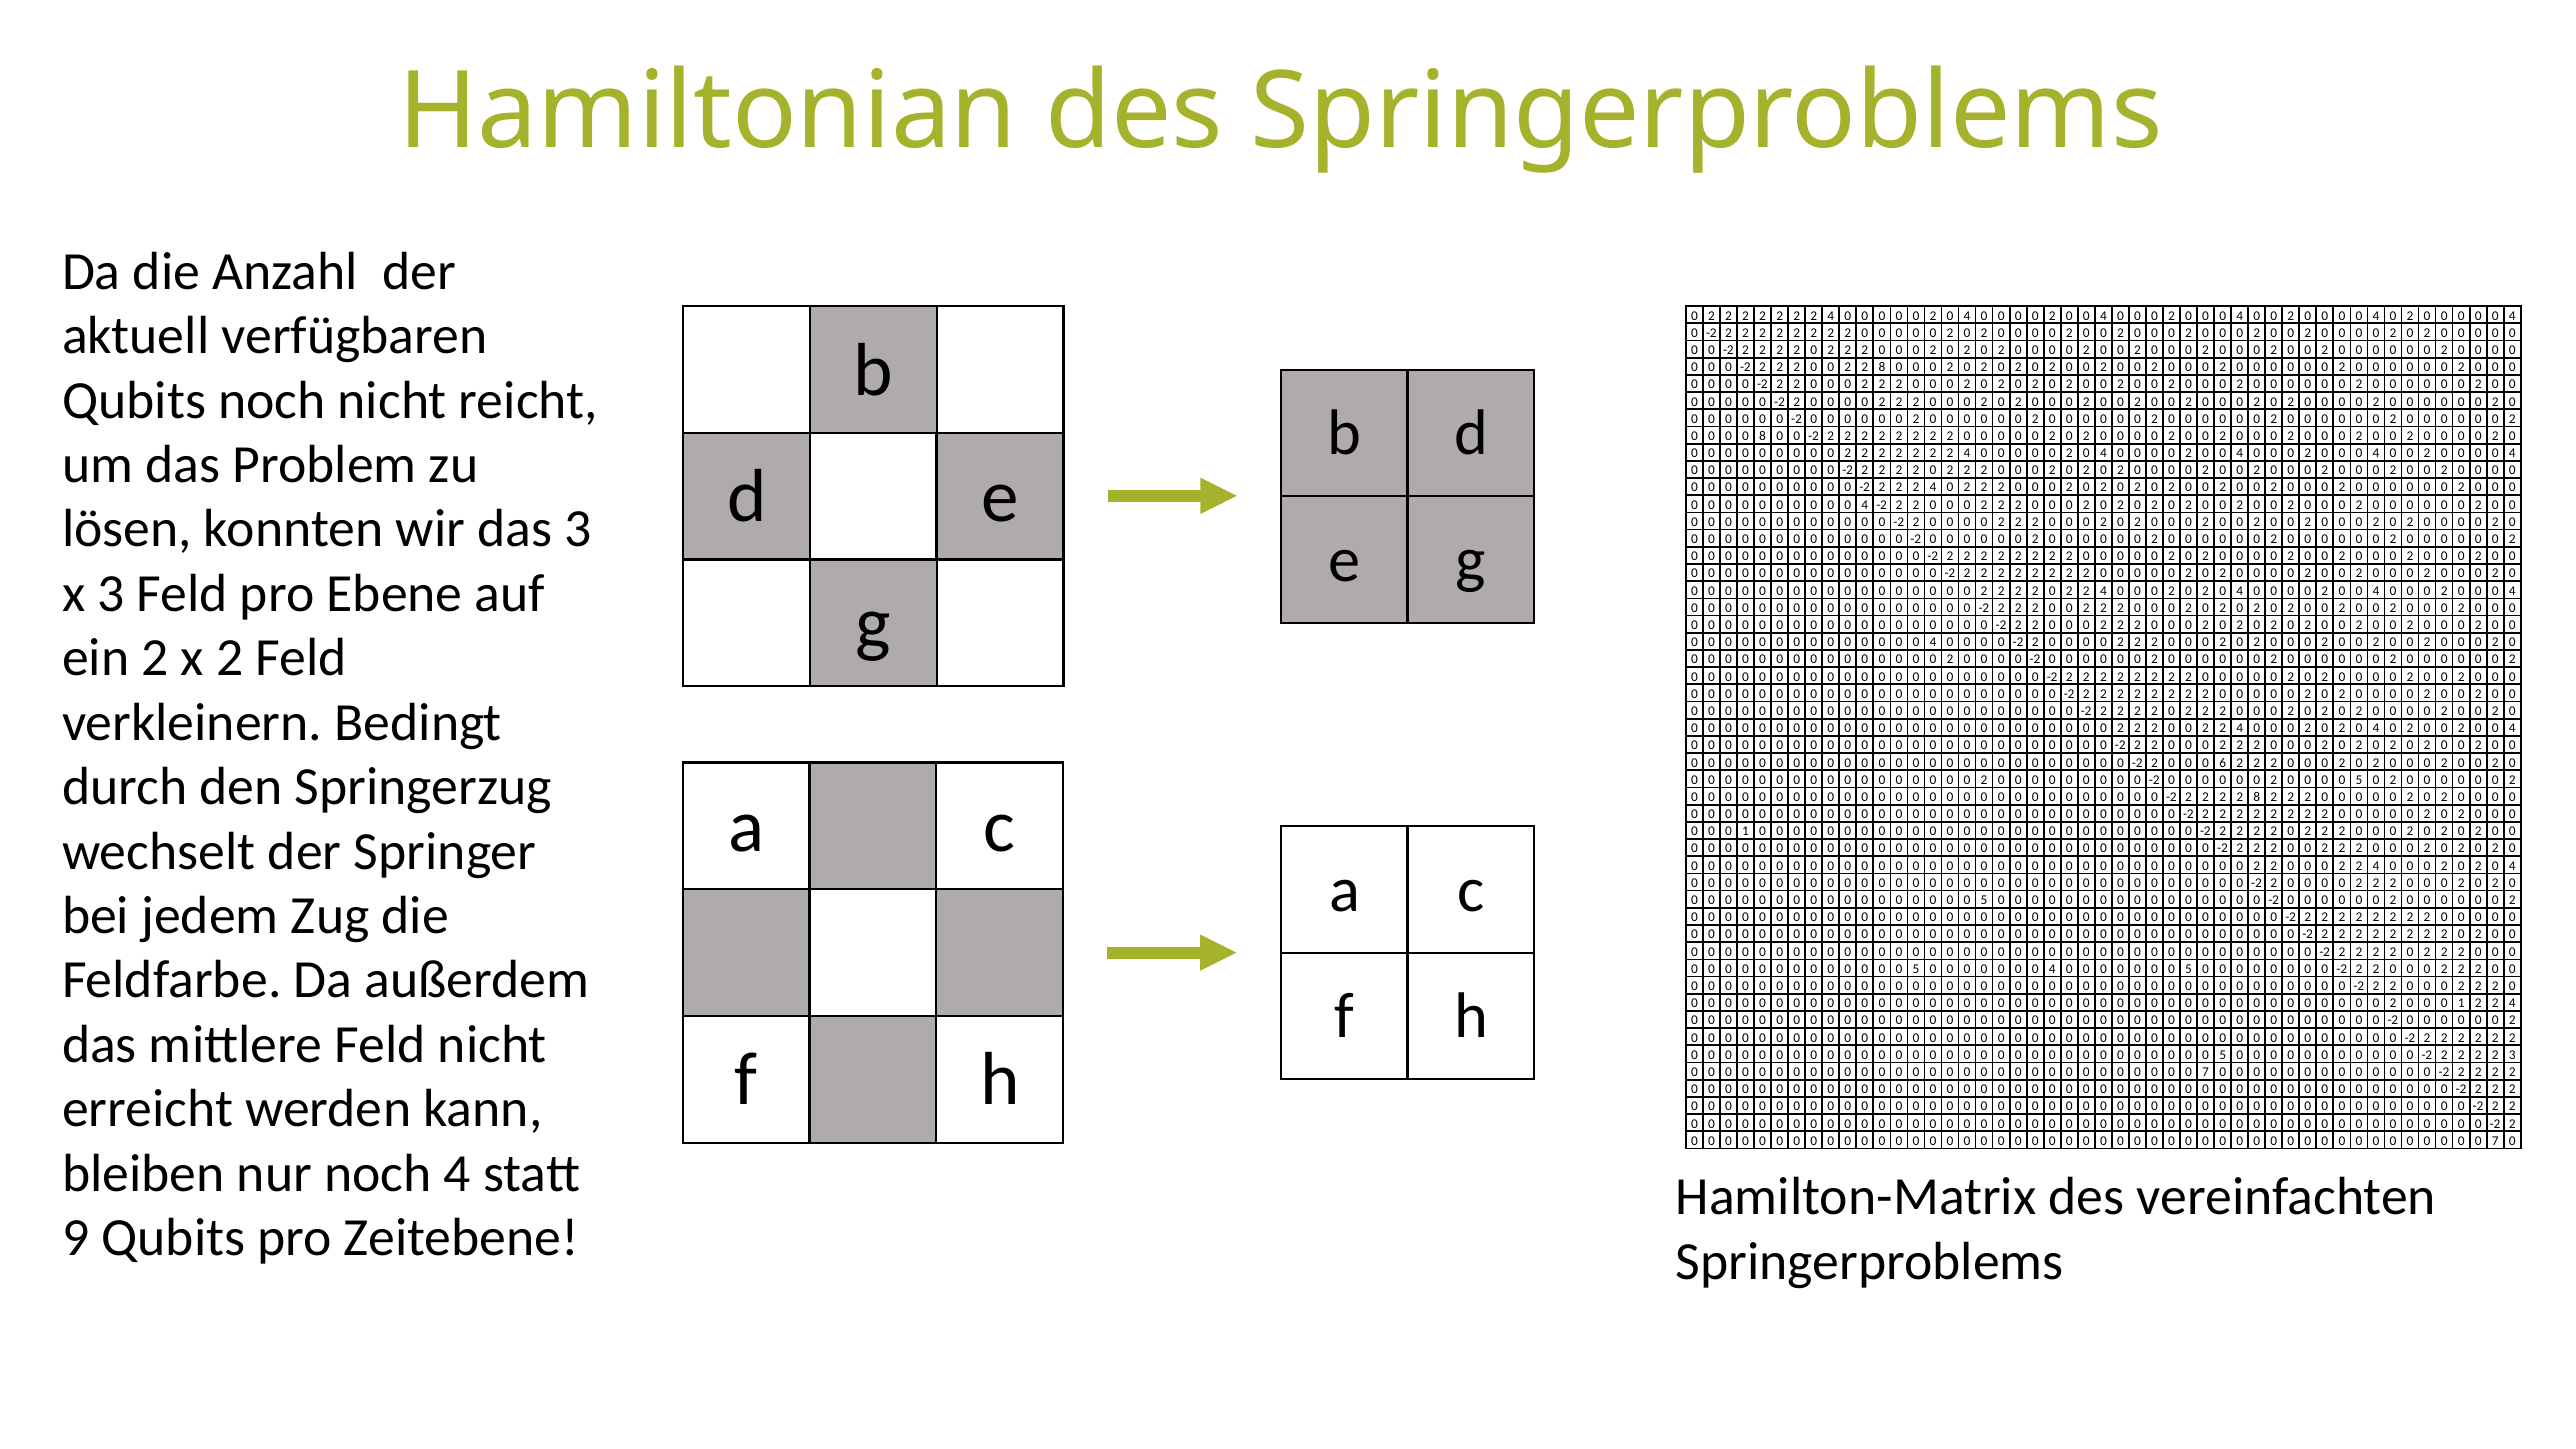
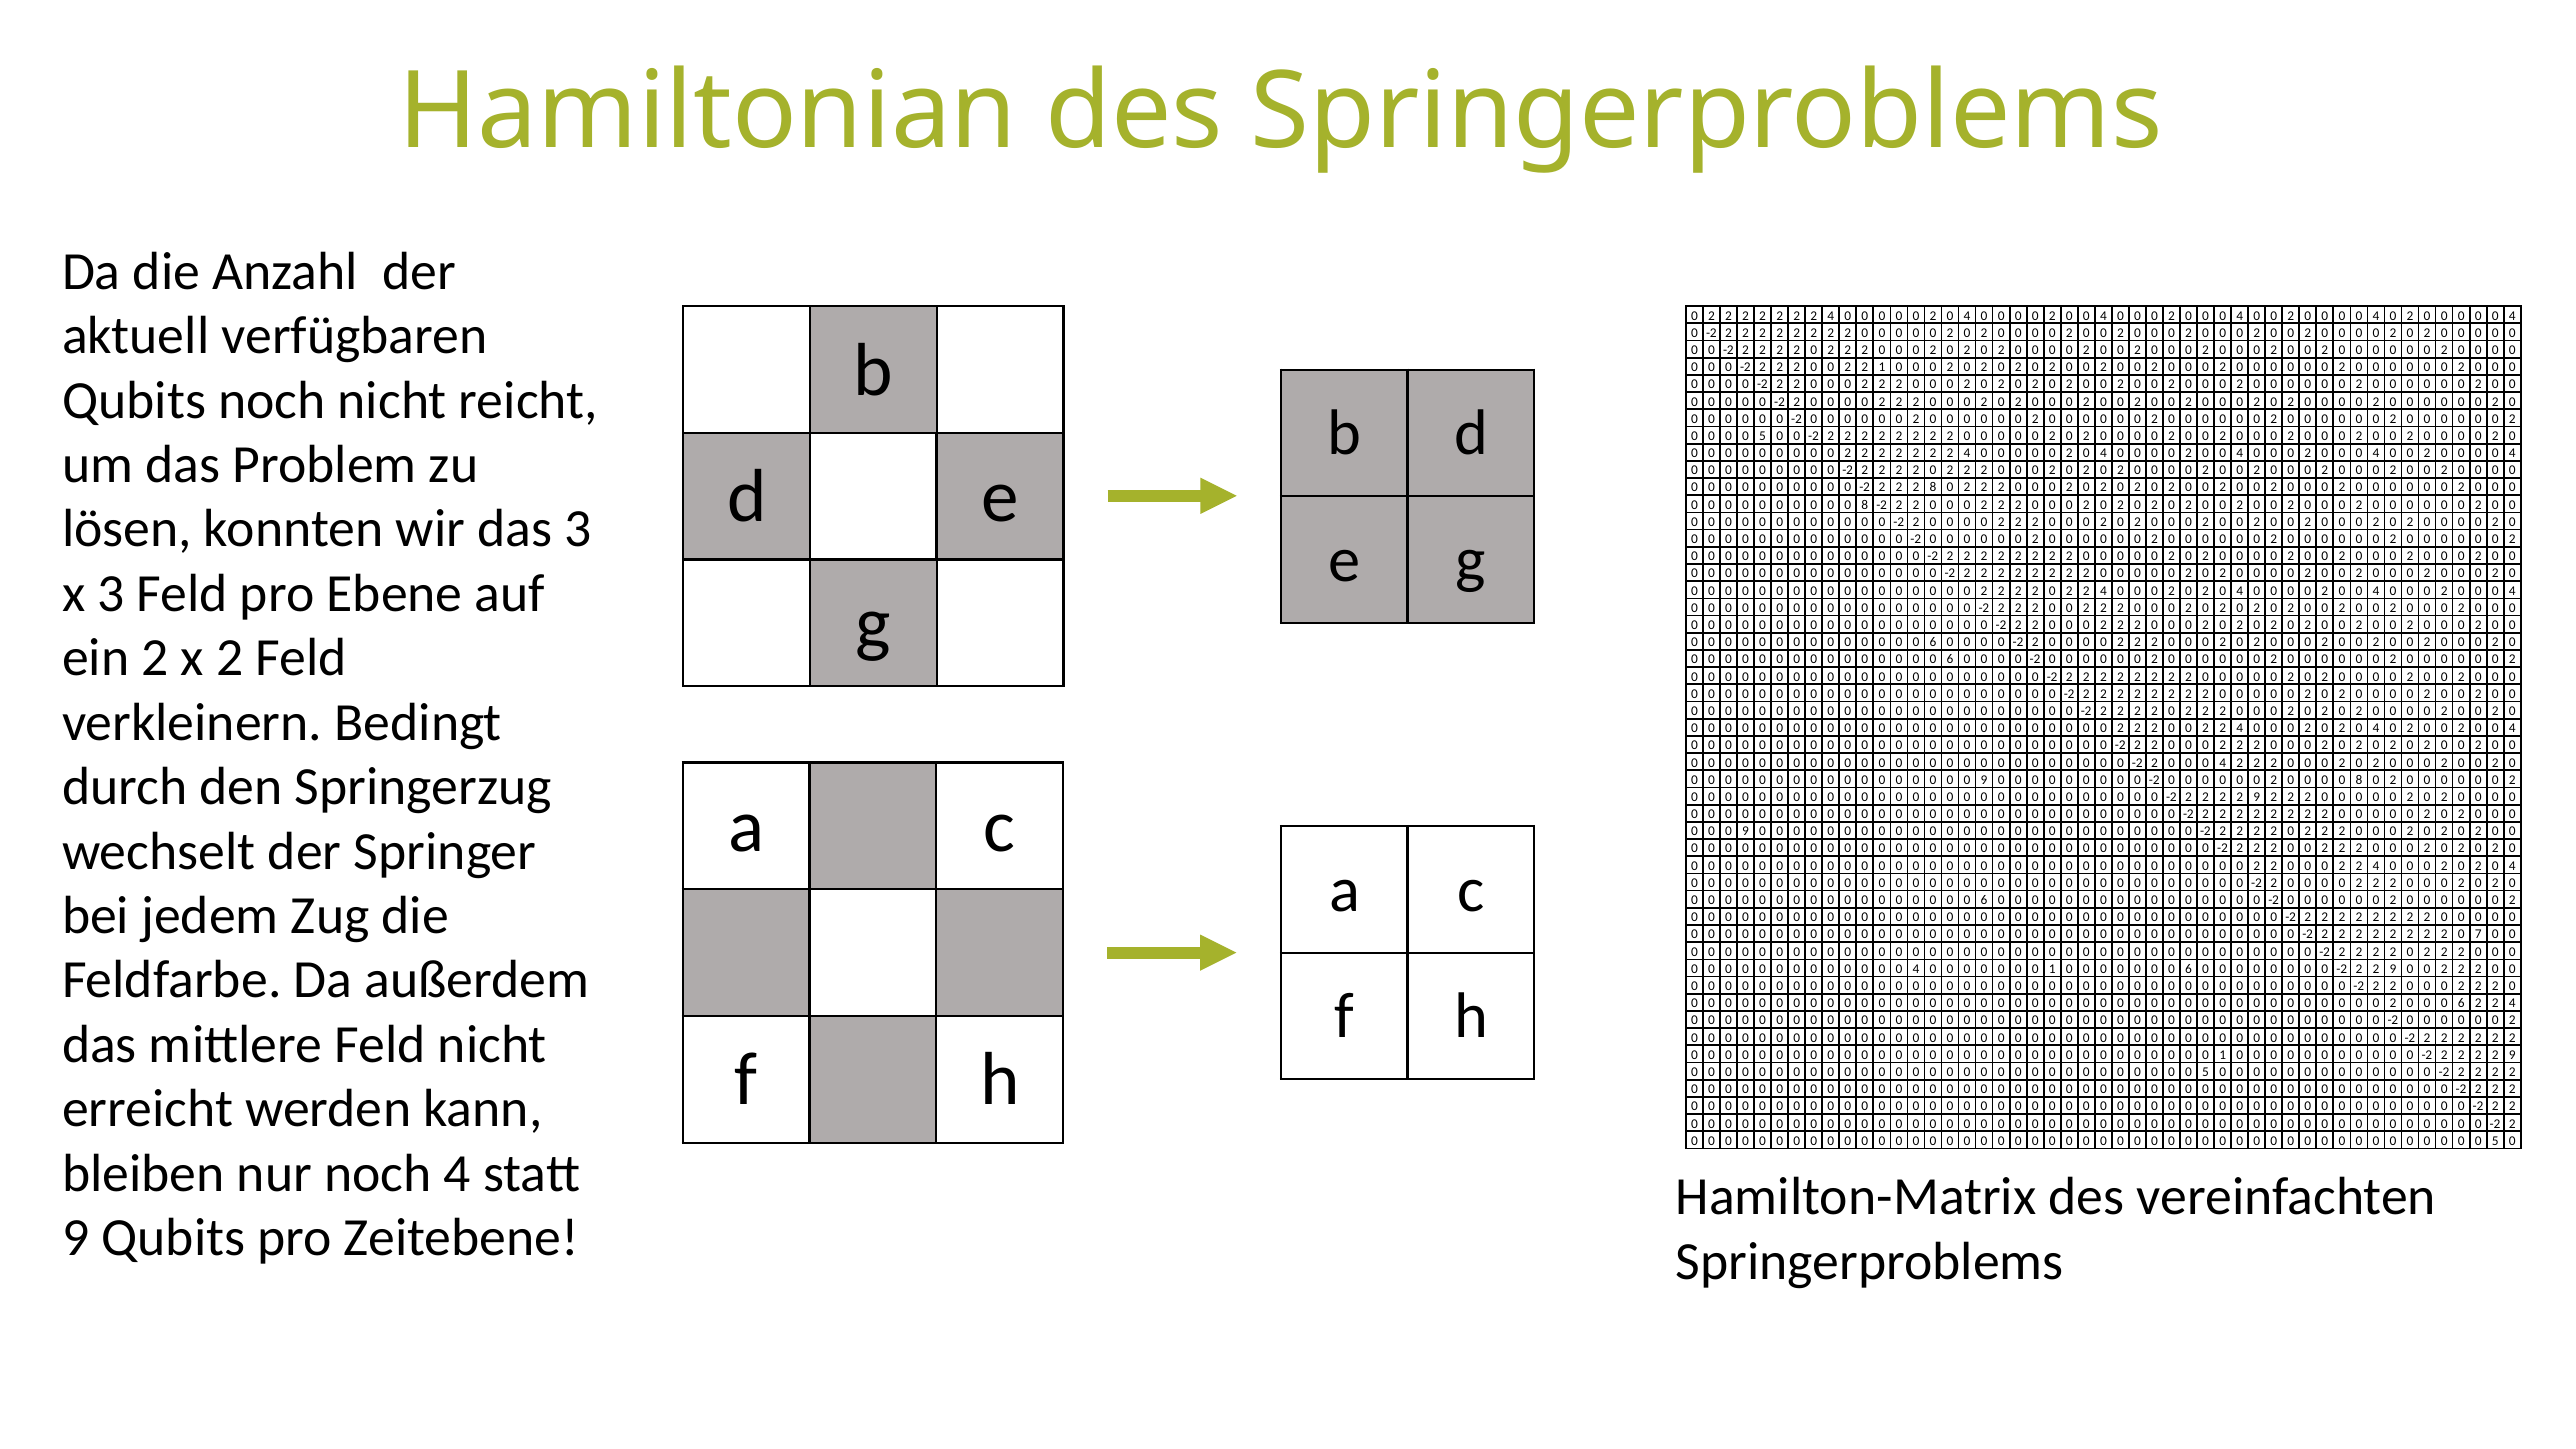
0 2 2 8: 8 -> 1
8 at (1763, 436): 8 -> 5
4 at (1933, 488): 4 -> 8
4 at (1865, 505): 4 -> 8
4 at (1933, 642): 4 -> 6
2 at (1950, 659): 2 -> 6
6 at (2223, 763): 6 -> 4
2 at (1984, 780): 2 -> 9
5 at (2359, 780): 5 -> 8
8 at (2257, 797): 8 -> 9
1 at (1746, 831): 1 -> 9
5 at (1984, 900): 5 -> 6
2 at (2478, 934): 2 -> 7
5 at (1916, 969): 5 -> 4
4 at (2052, 969): 4 -> 1
5 at (2189, 969): 5 -> 6
0 at (2393, 969): 0 -> 9
1 at (2461, 1003): 1 -> 6
5 at (2223, 1055): 5 -> 1
3 at (2512, 1055): 3 -> 9
7 at (2206, 1072): 7 -> 5
7 at (2495, 1141): 7 -> 5
